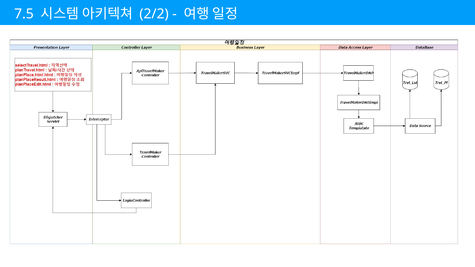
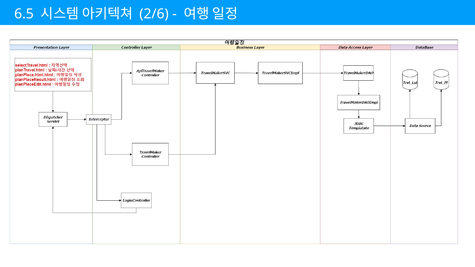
7.5: 7.5 -> 6.5
2/2: 2/2 -> 2/6
